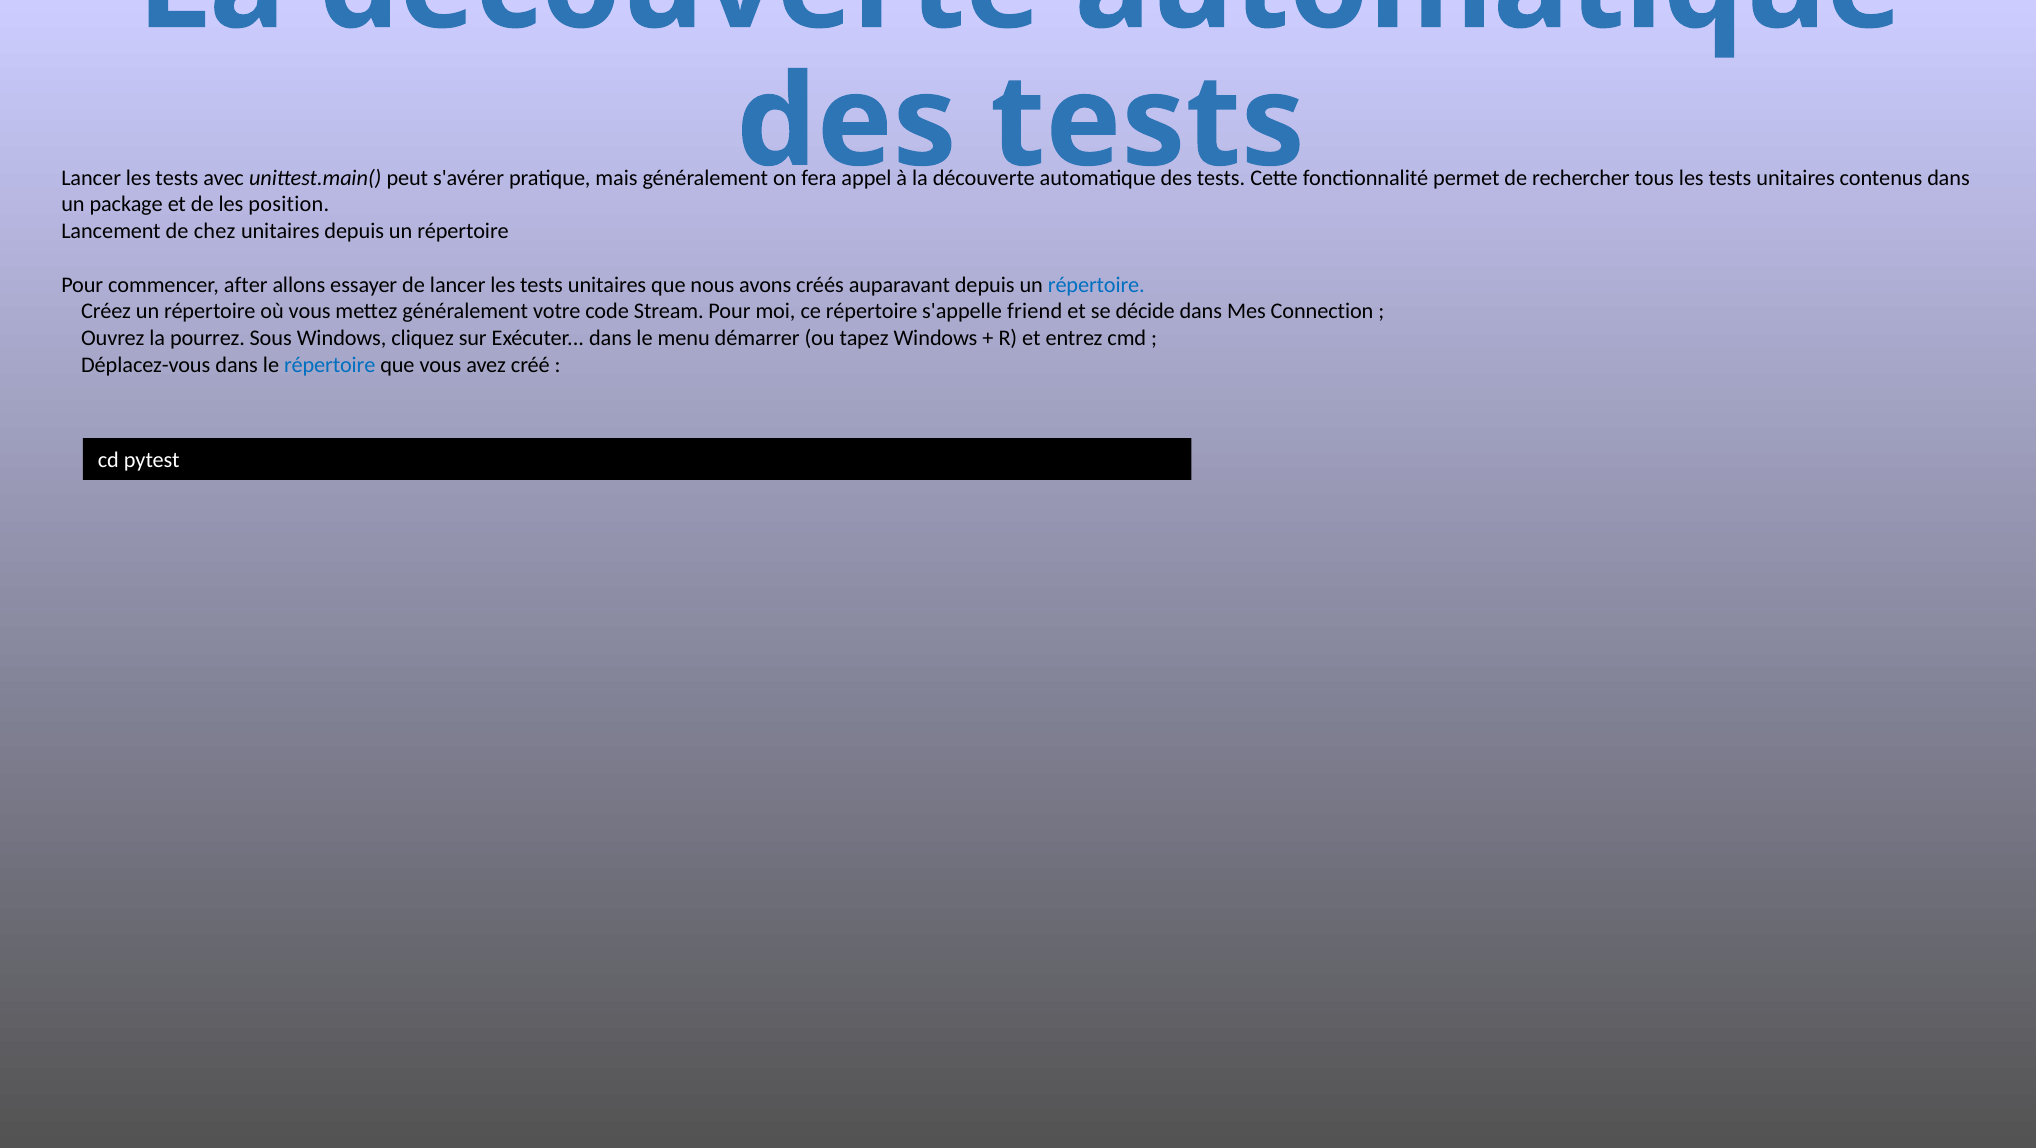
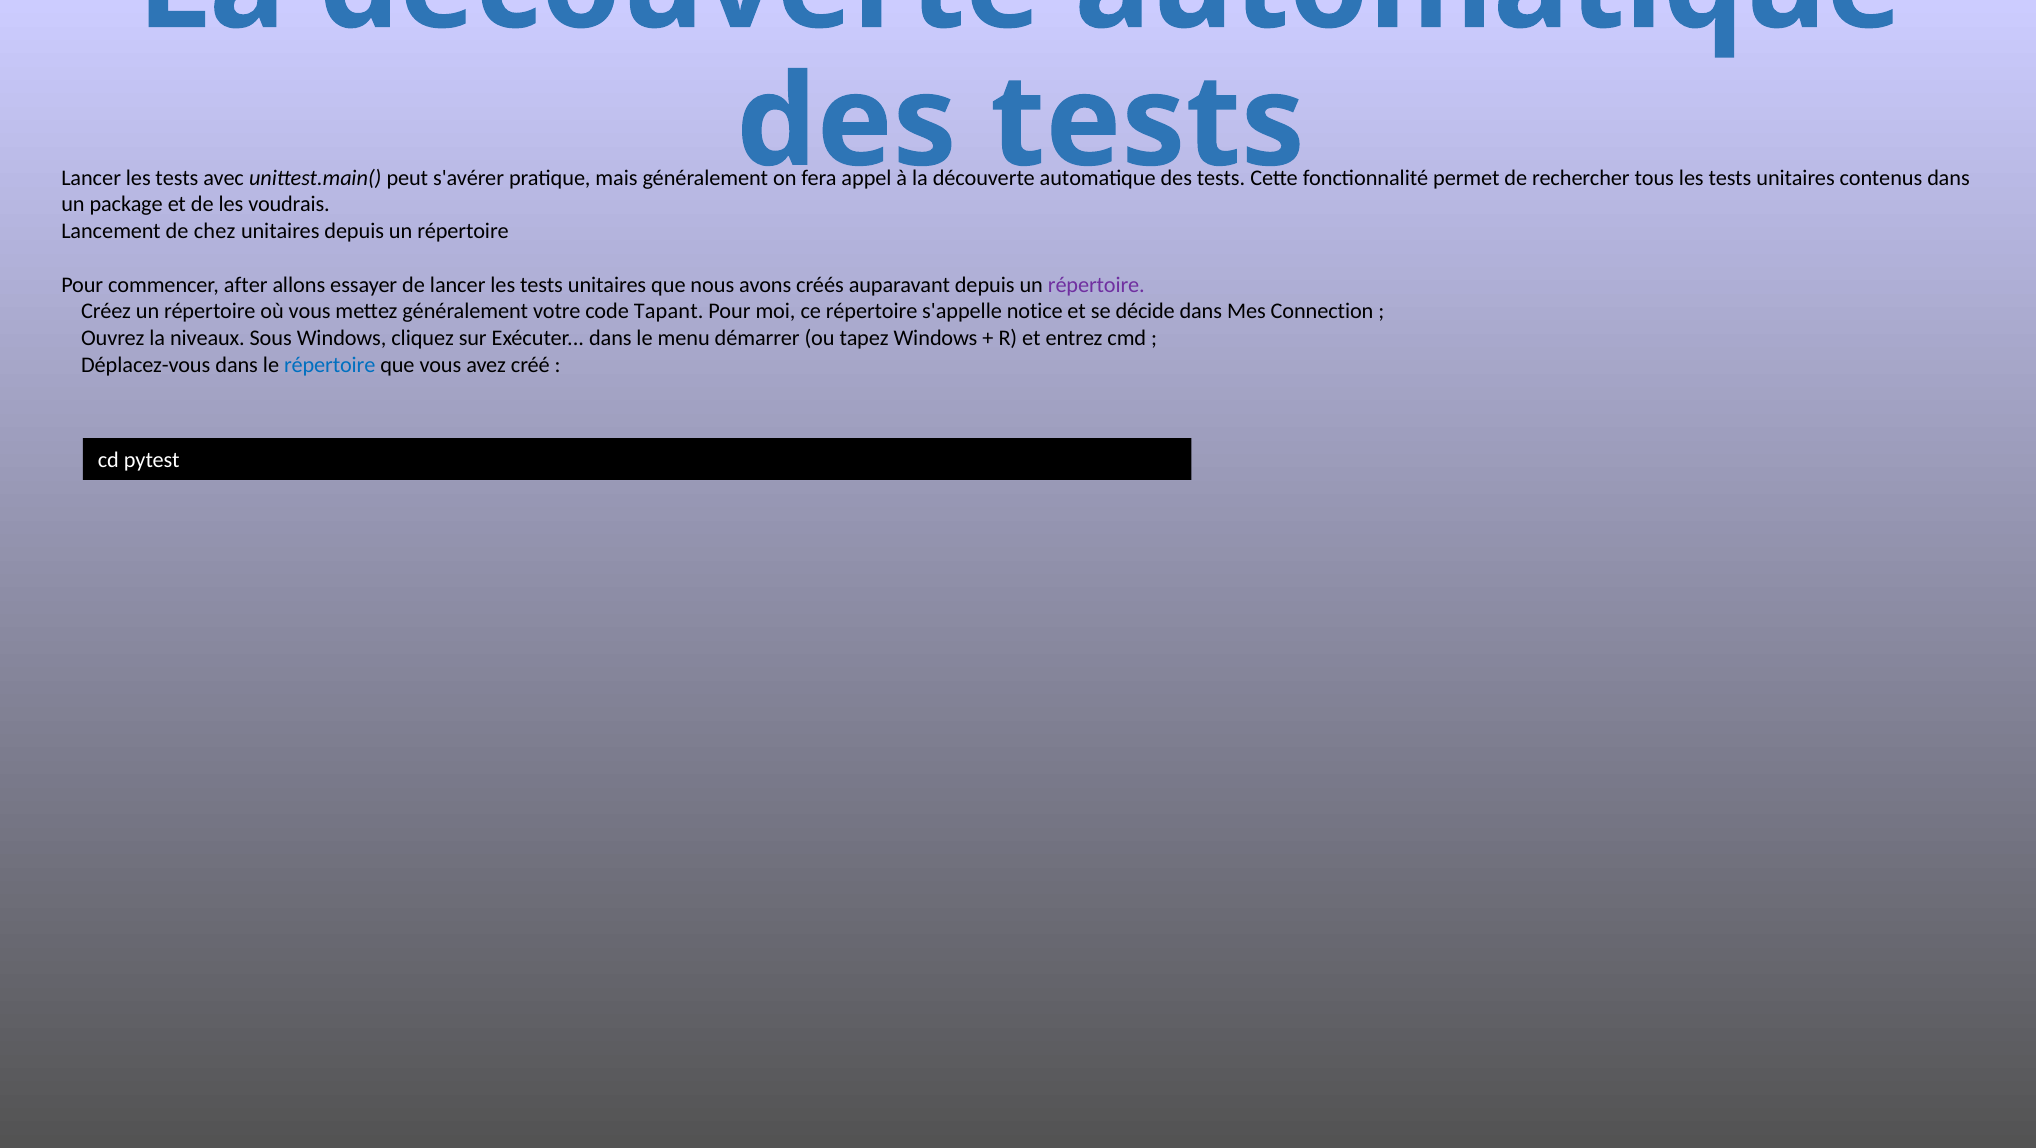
position: position -> voudrais
répertoire at (1096, 285) colour: blue -> purple
Stream: Stream -> Tapant
friend: friend -> notice
pourrez: pourrez -> niveaux
